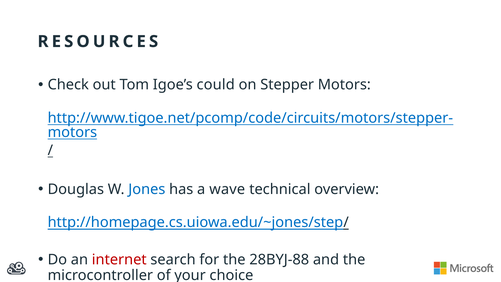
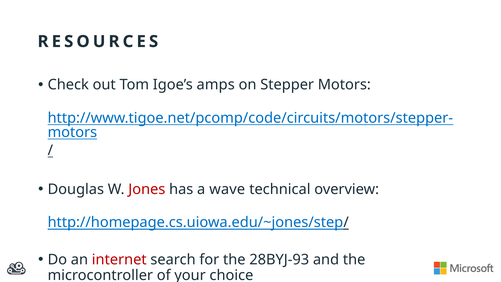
could: could -> amps
Jones colour: blue -> red
28BYJ-88: 28BYJ-88 -> 28BYJ-93
